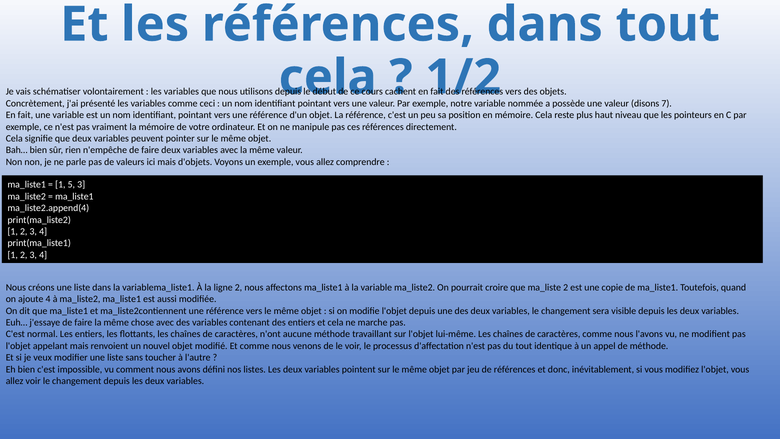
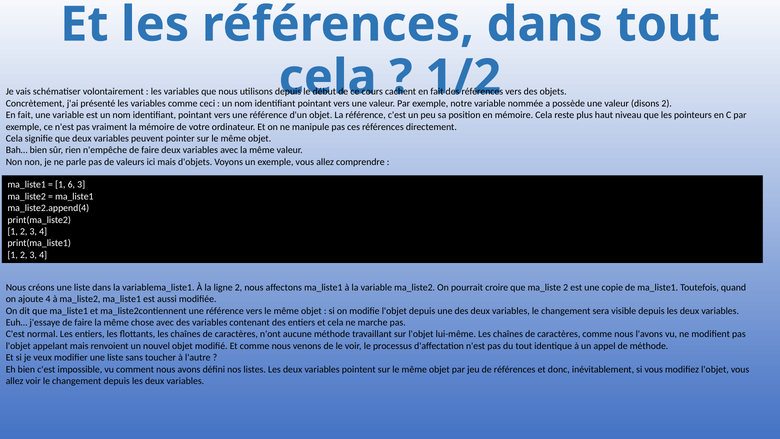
disons 7: 7 -> 2
5: 5 -> 6
